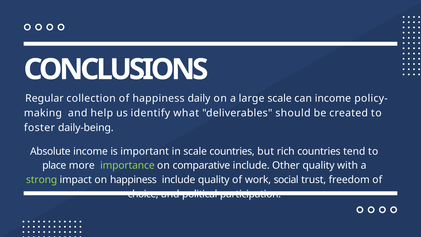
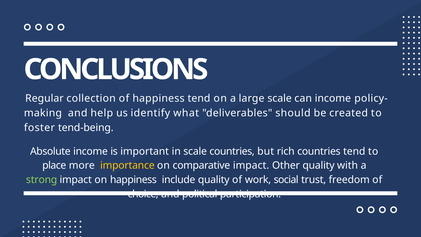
happiness daily: daily -> tend
daily-being: daily-being -> tend-being
importance colour: light green -> yellow
comparative include: include -> impact
